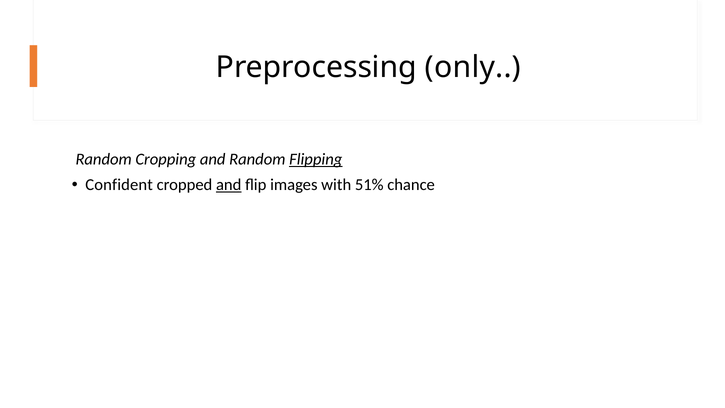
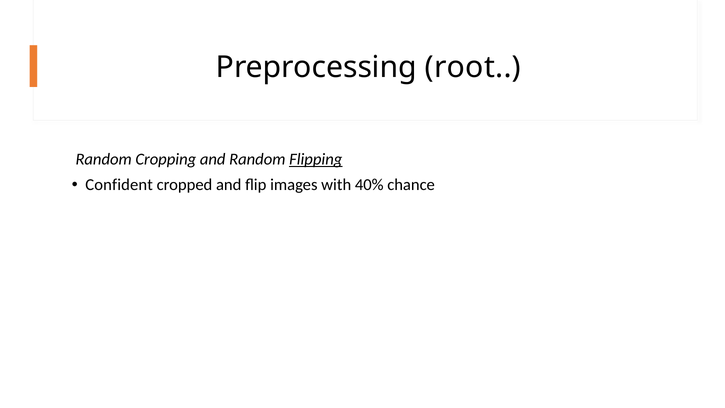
only: only -> root
and at (229, 185) underline: present -> none
51%: 51% -> 40%
